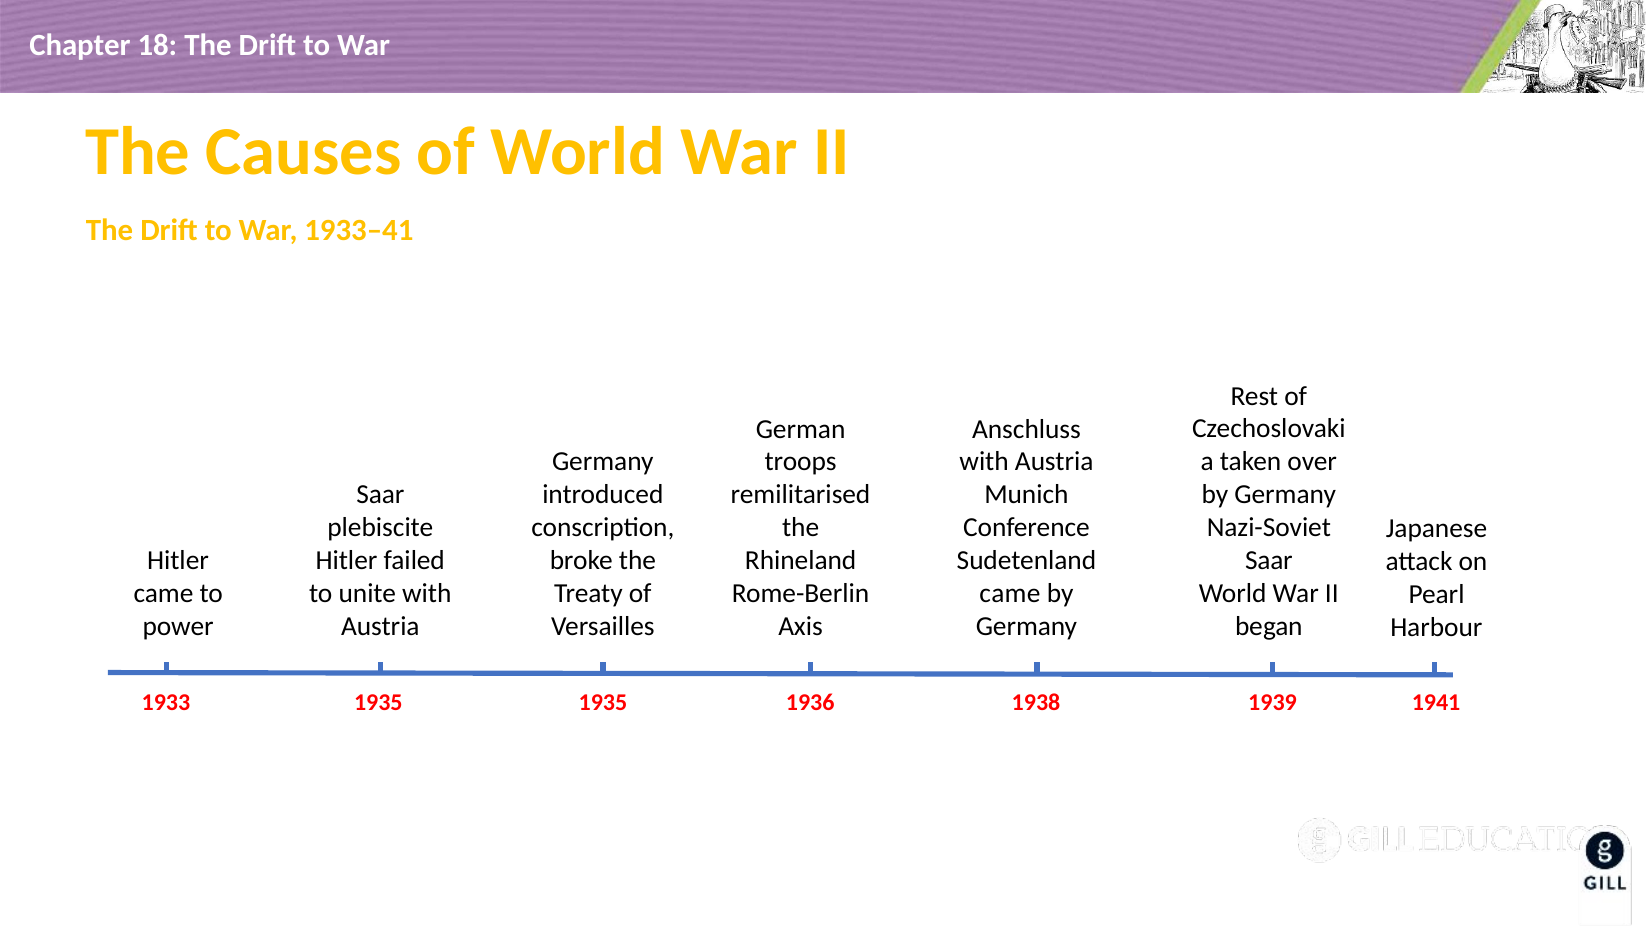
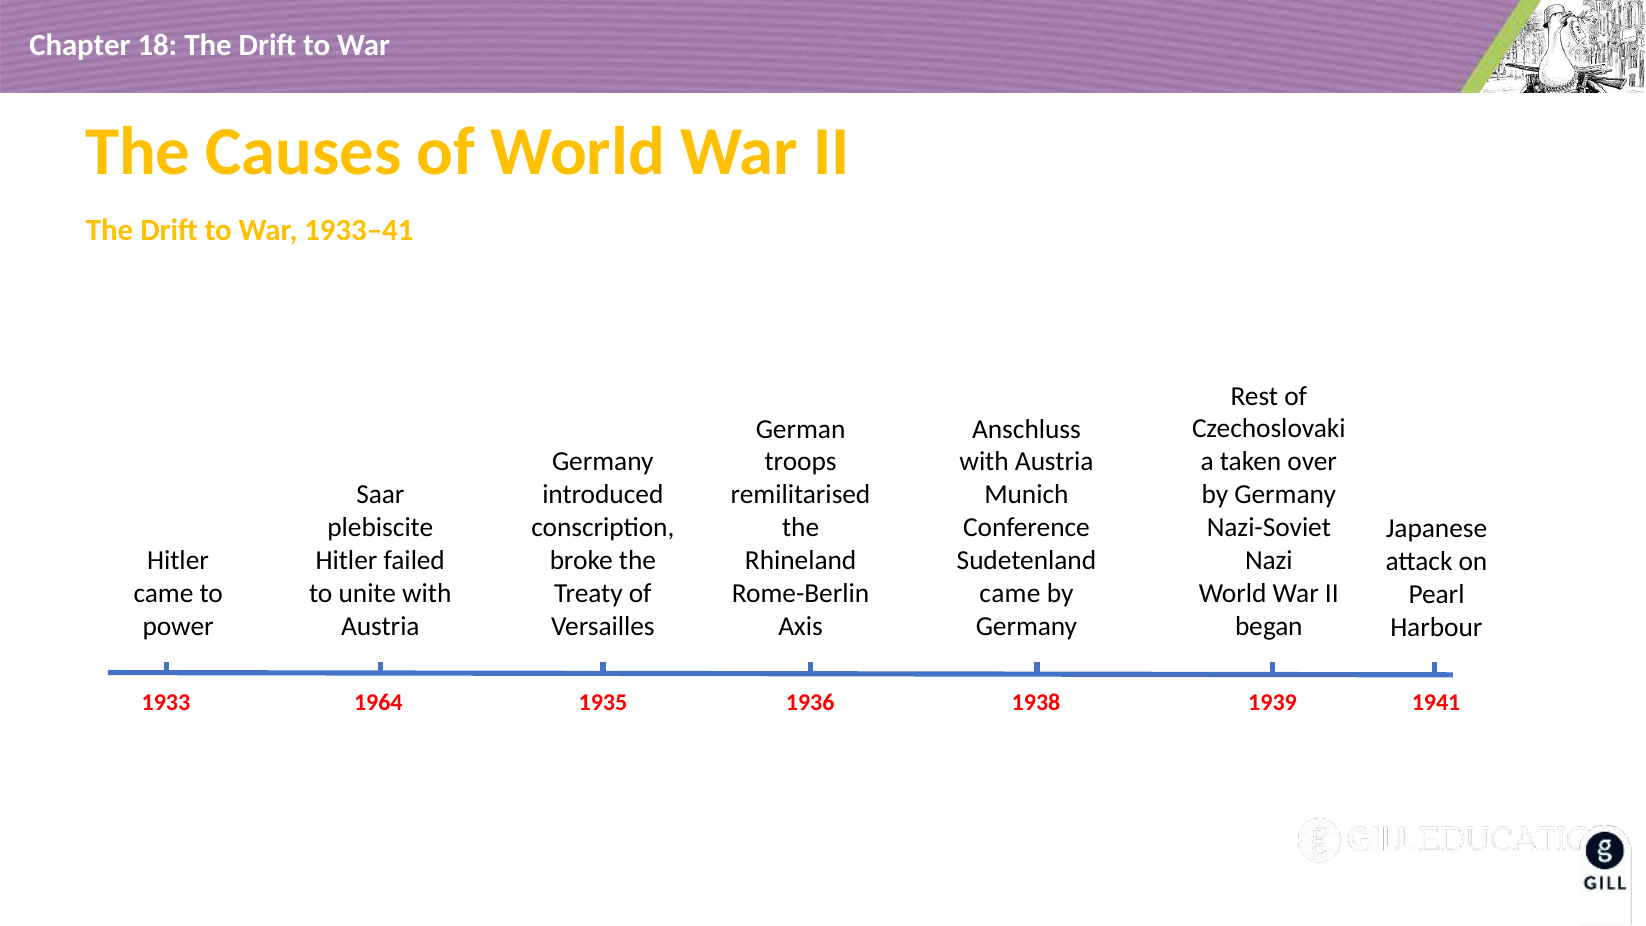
Saar at (1269, 560): Saar -> Nazi
1933 1935: 1935 -> 1964
